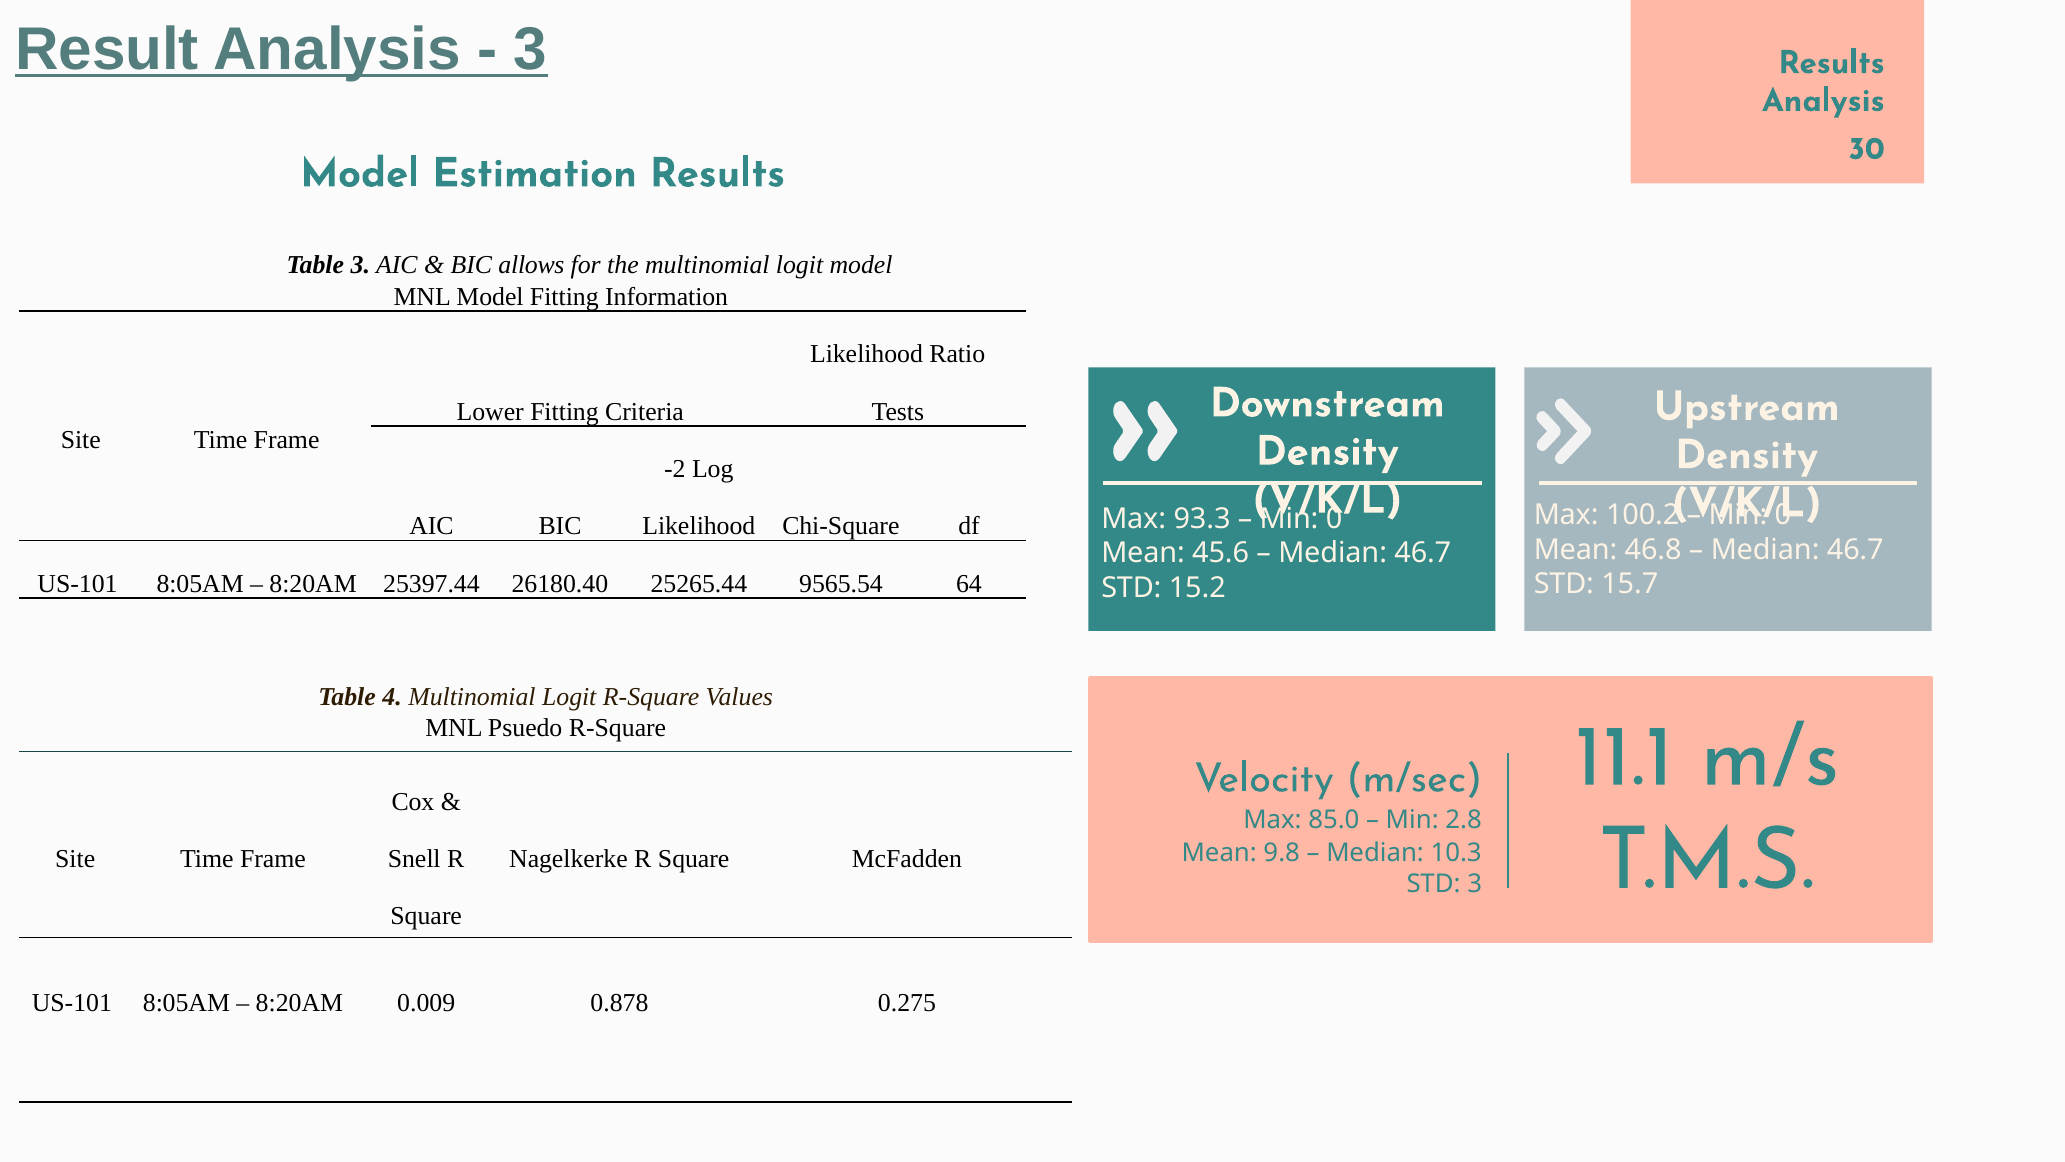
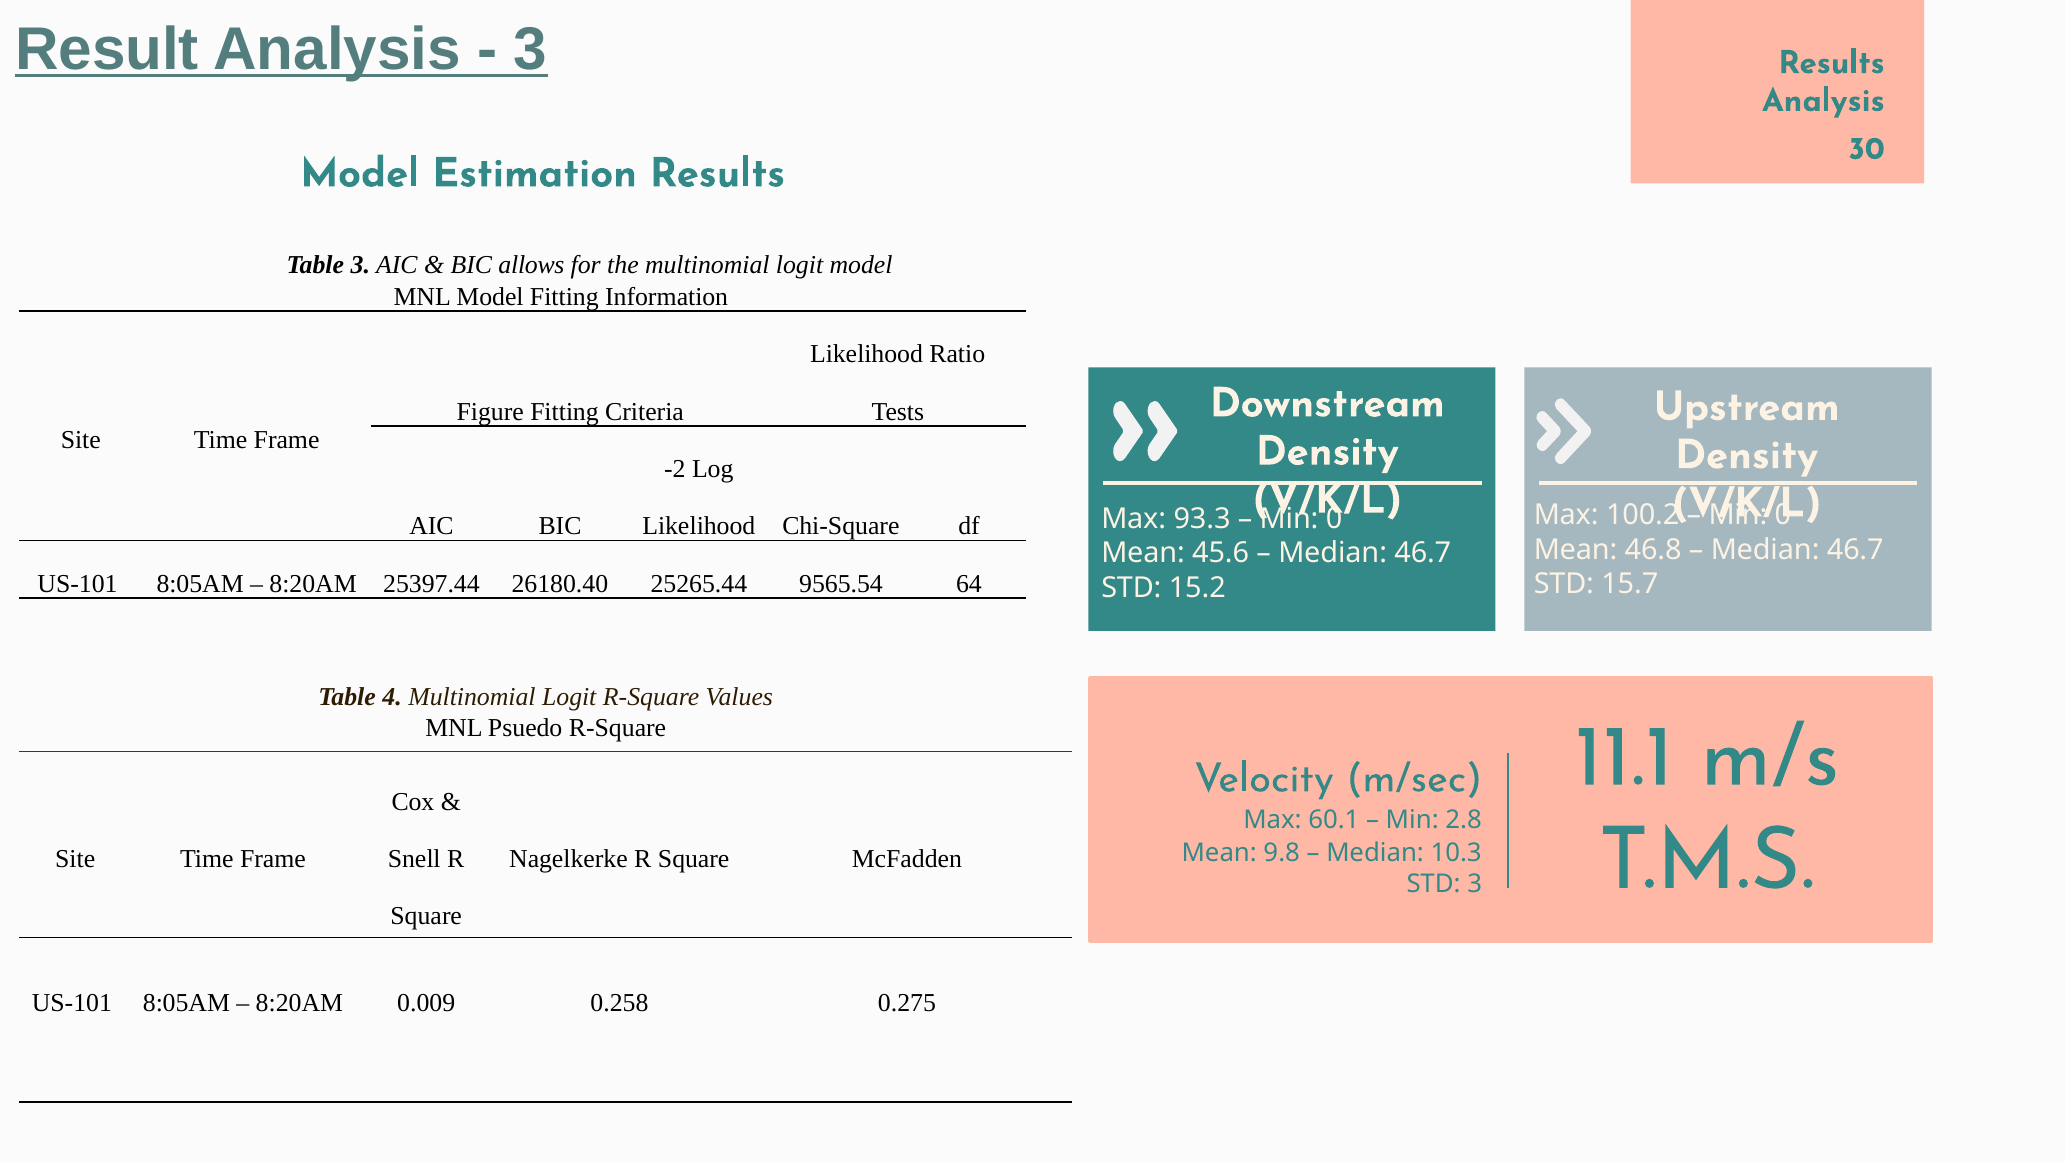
Lower: Lower -> Figure
85.0: 85.0 -> 60.1
0.878: 0.878 -> 0.258
